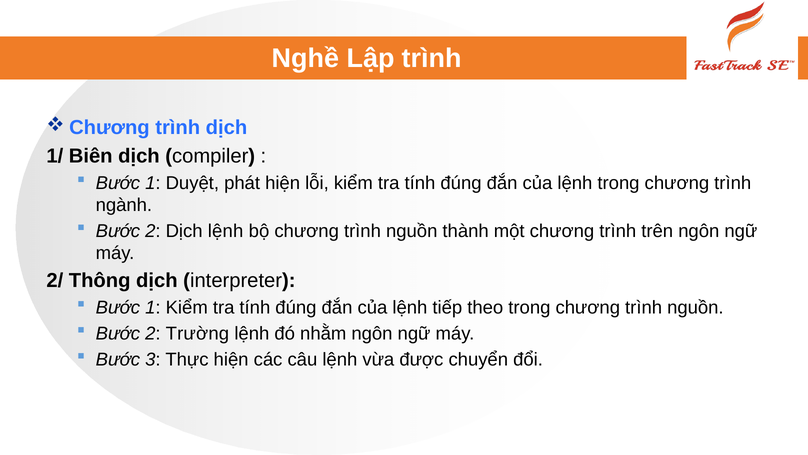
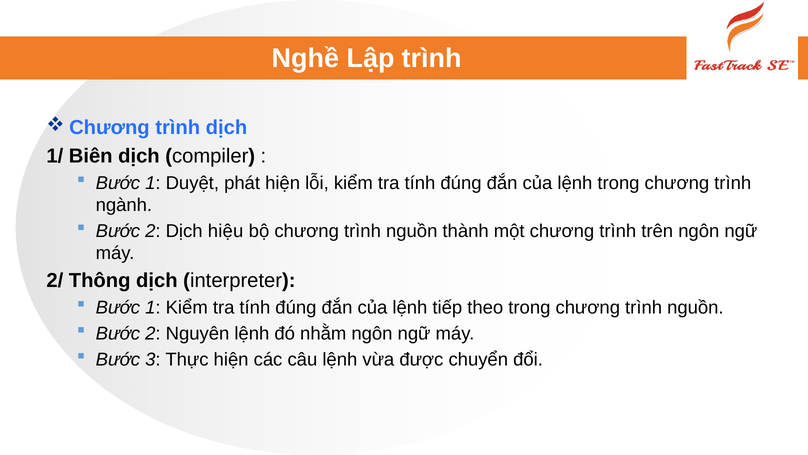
Dịch lệnh: lệnh -> hiệu
Trường: Trường -> Nguyên
